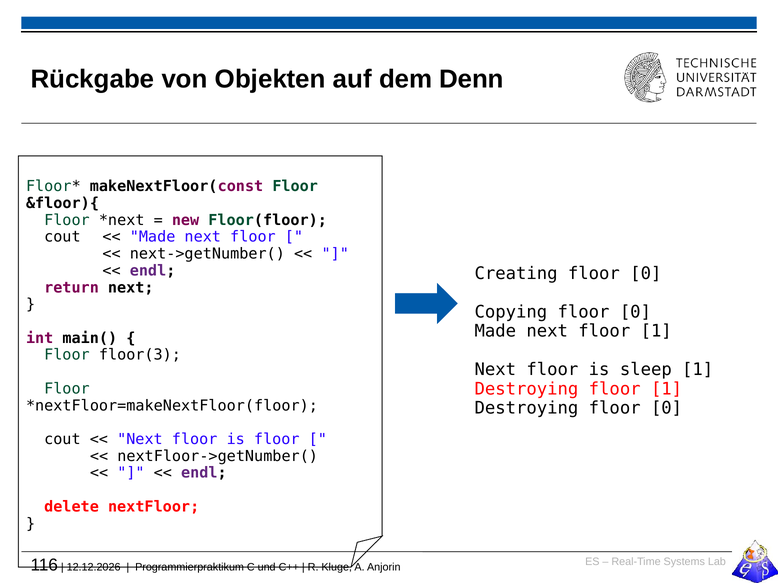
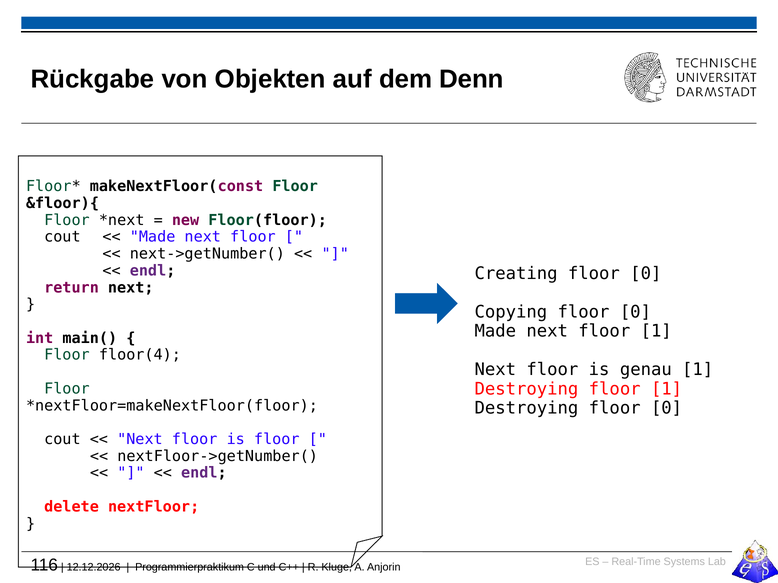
floor(3: floor(3 -> floor(4
sleep: sleep -> genau
